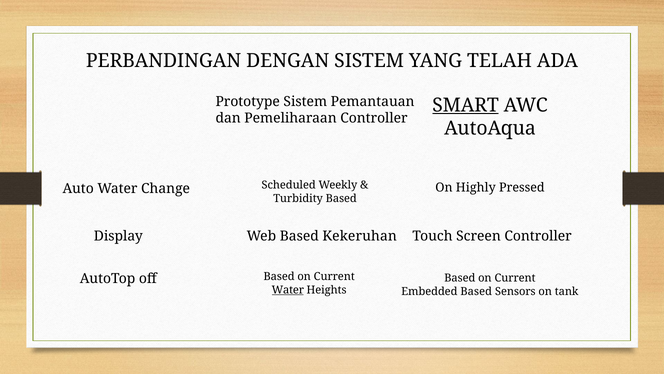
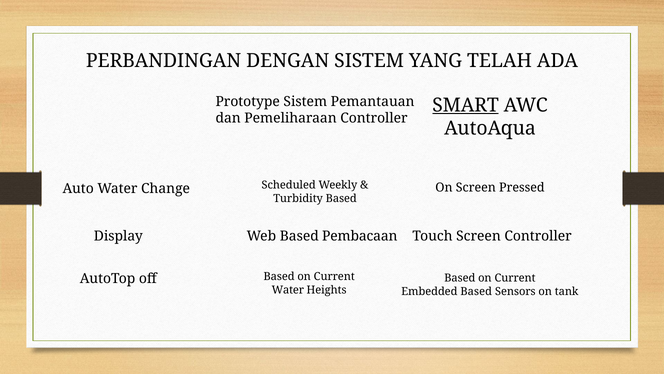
On Highly: Highly -> Screen
Kekeruhan: Kekeruhan -> Pembacaan
Water at (288, 290) underline: present -> none
